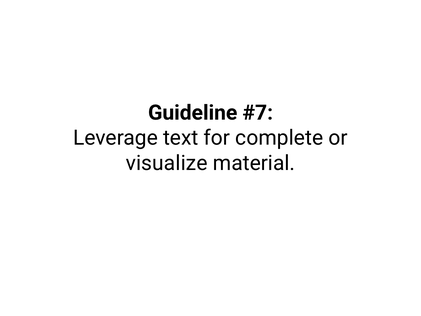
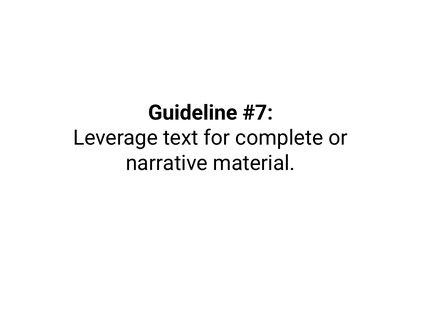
visualize: visualize -> narrative
